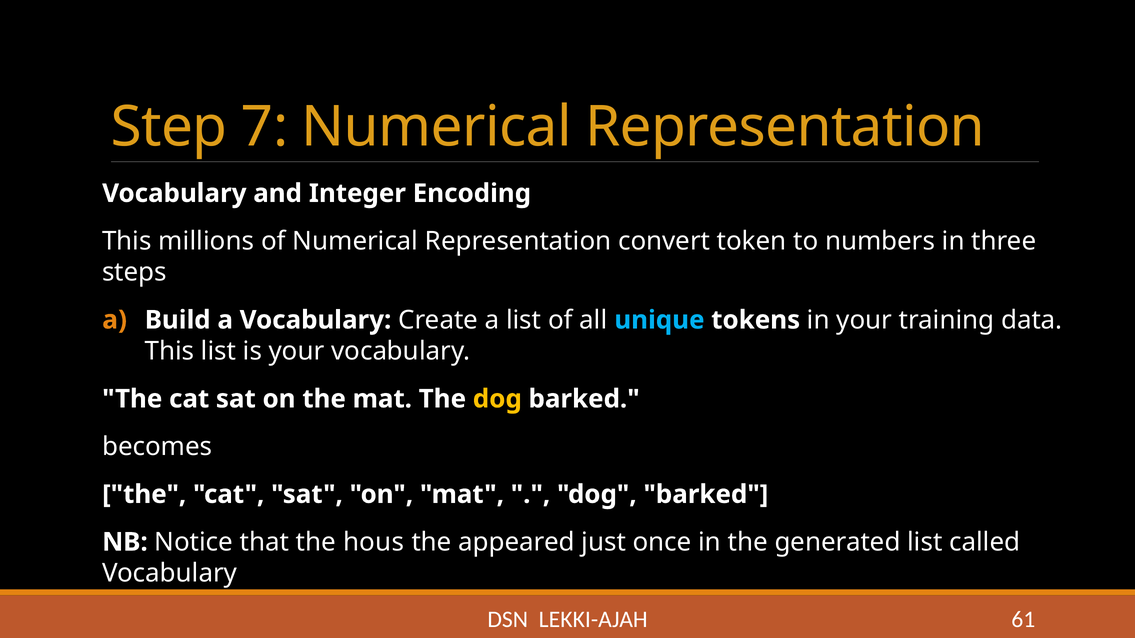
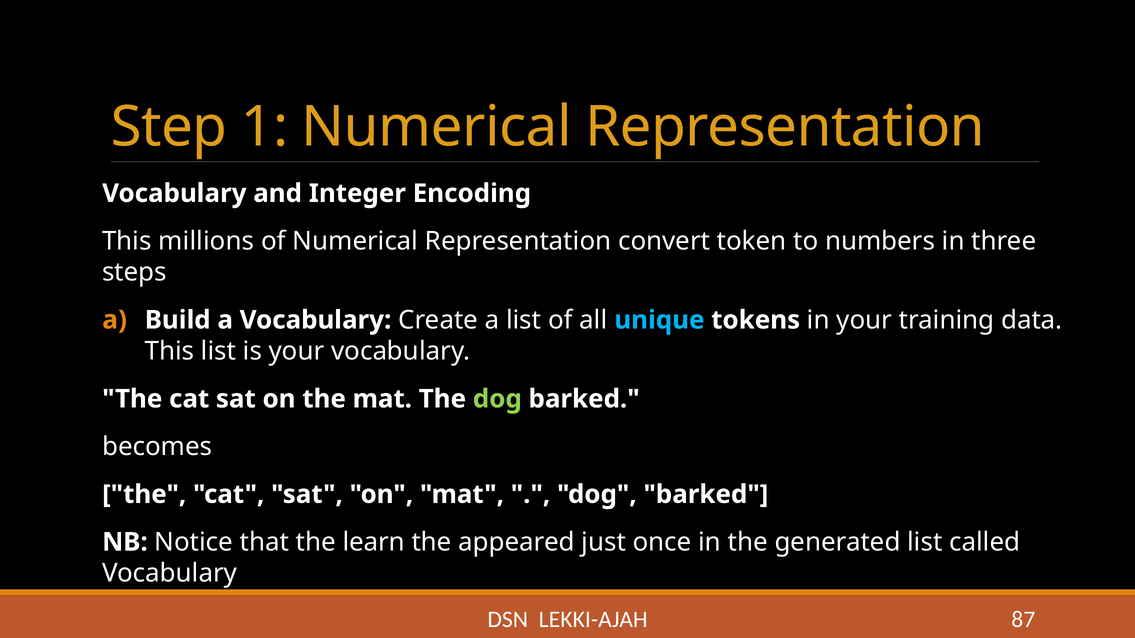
7: 7 -> 1
dog at (497, 399) colour: yellow -> light green
hous: hous -> learn
61: 61 -> 87
